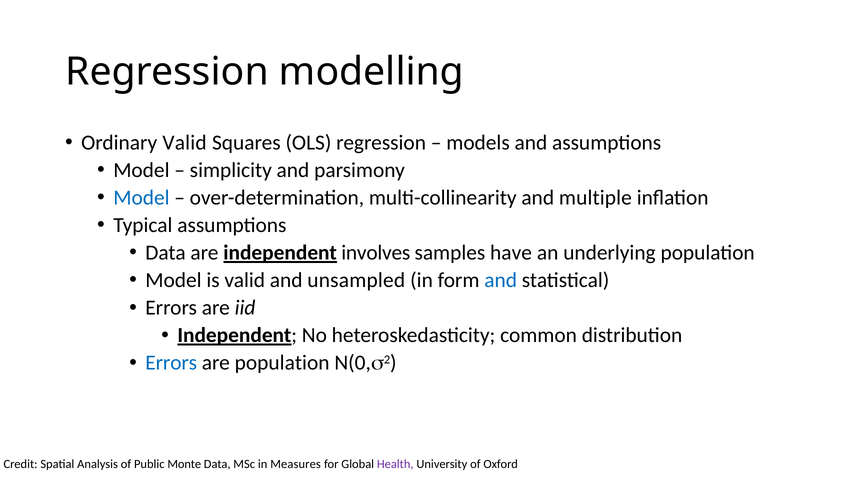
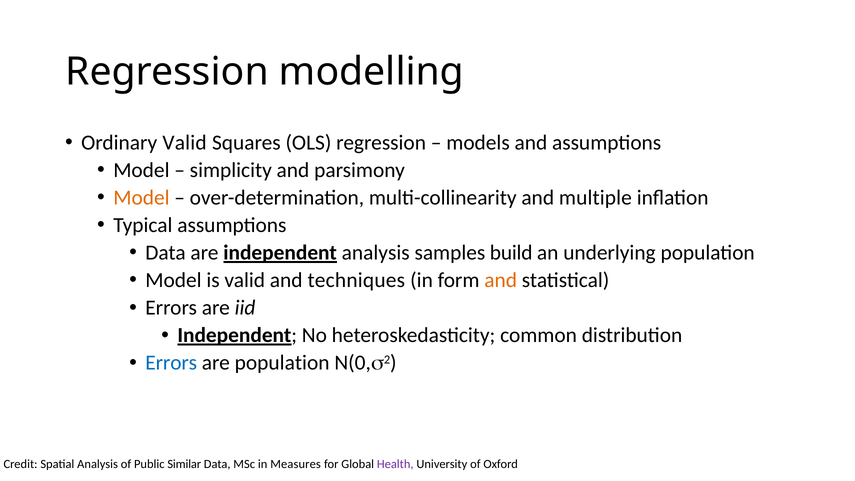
Model at (141, 198) colour: blue -> orange
independent involves: involves -> analysis
have: have -> build
unsampled: unsampled -> techniques
and at (501, 280) colour: blue -> orange
Monte: Monte -> Similar
